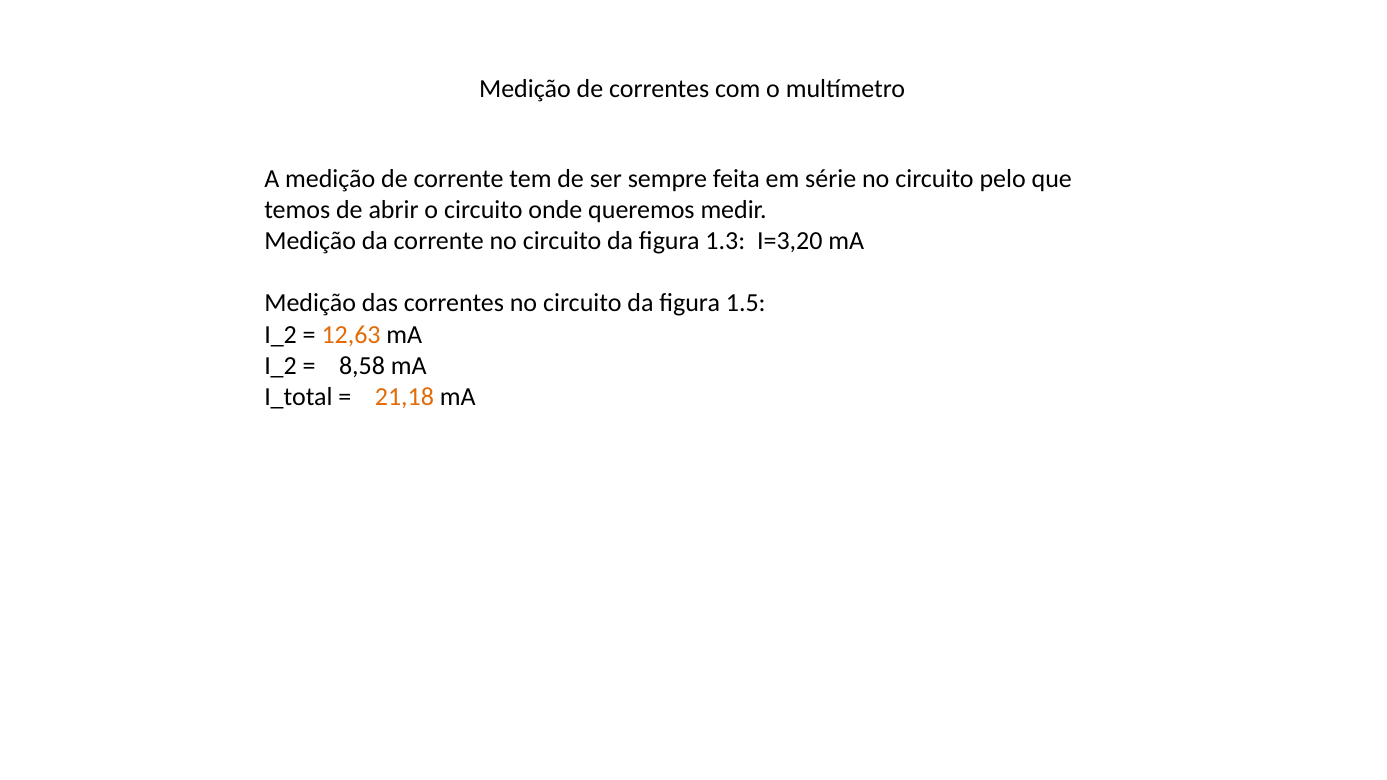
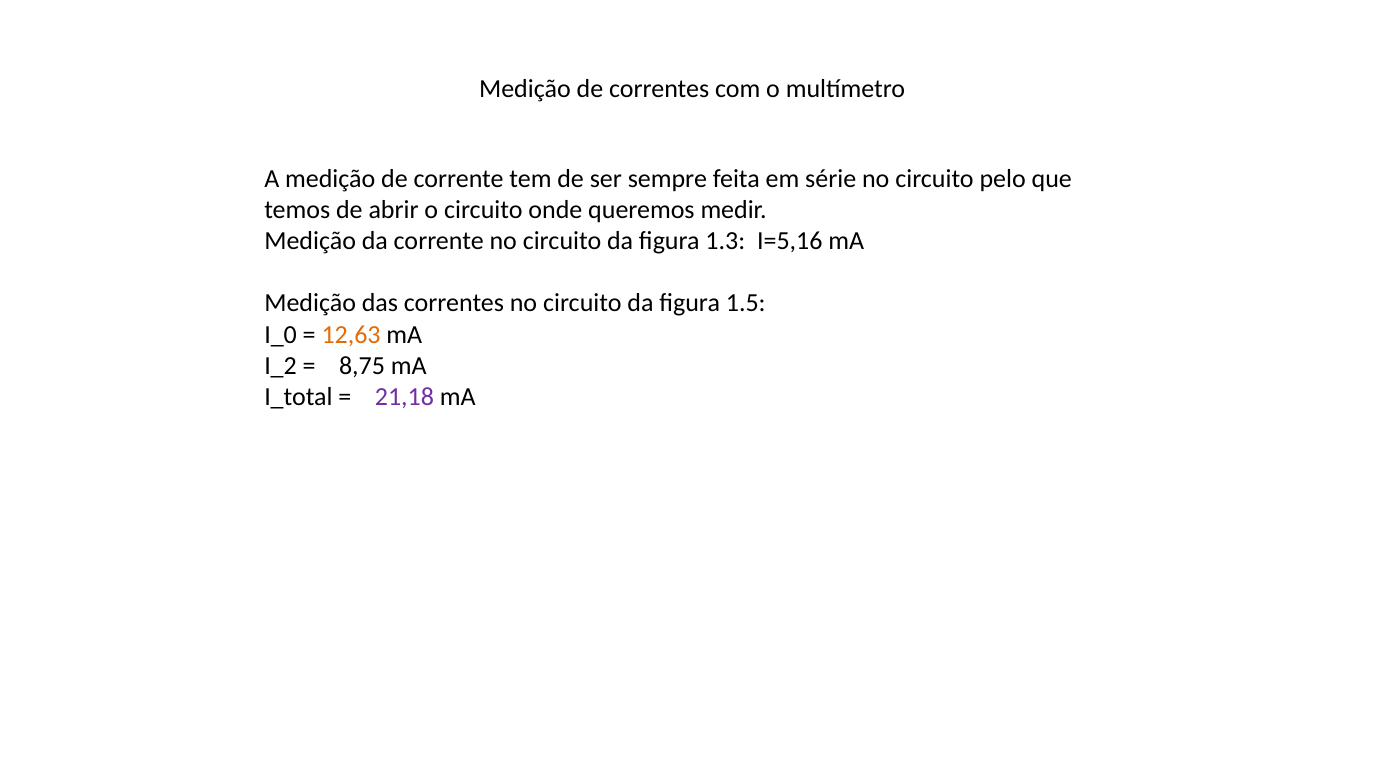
I=3,20: I=3,20 -> I=5,16
I_2 at (281, 335): I_2 -> I_0
8,58: 8,58 -> 8,75
21,18 colour: orange -> purple
